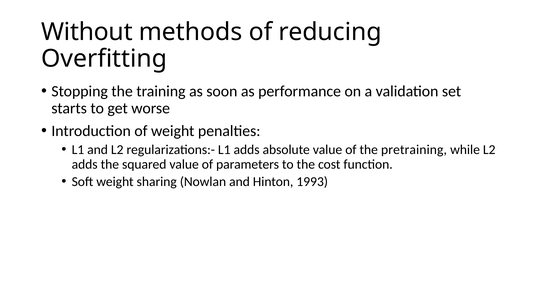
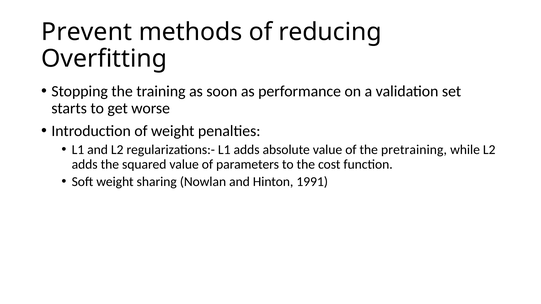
Without: Without -> Prevent
1993: 1993 -> 1991
